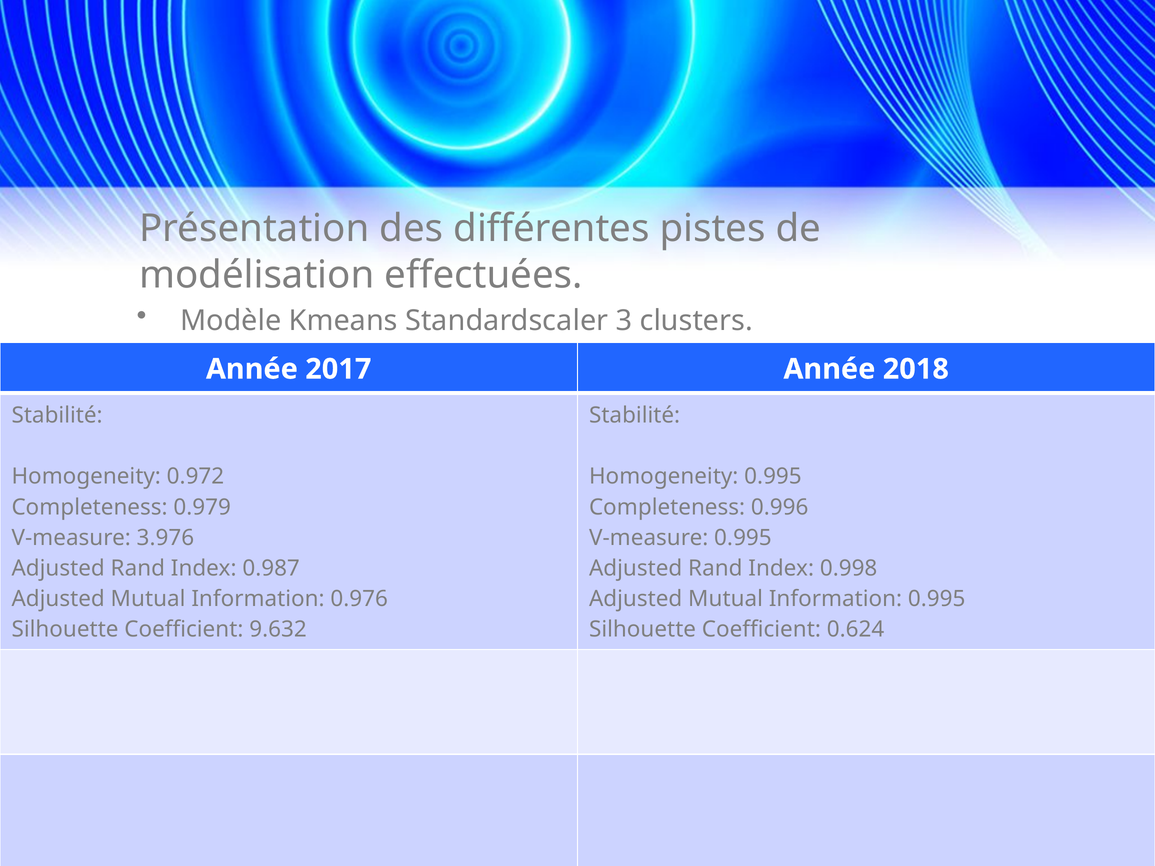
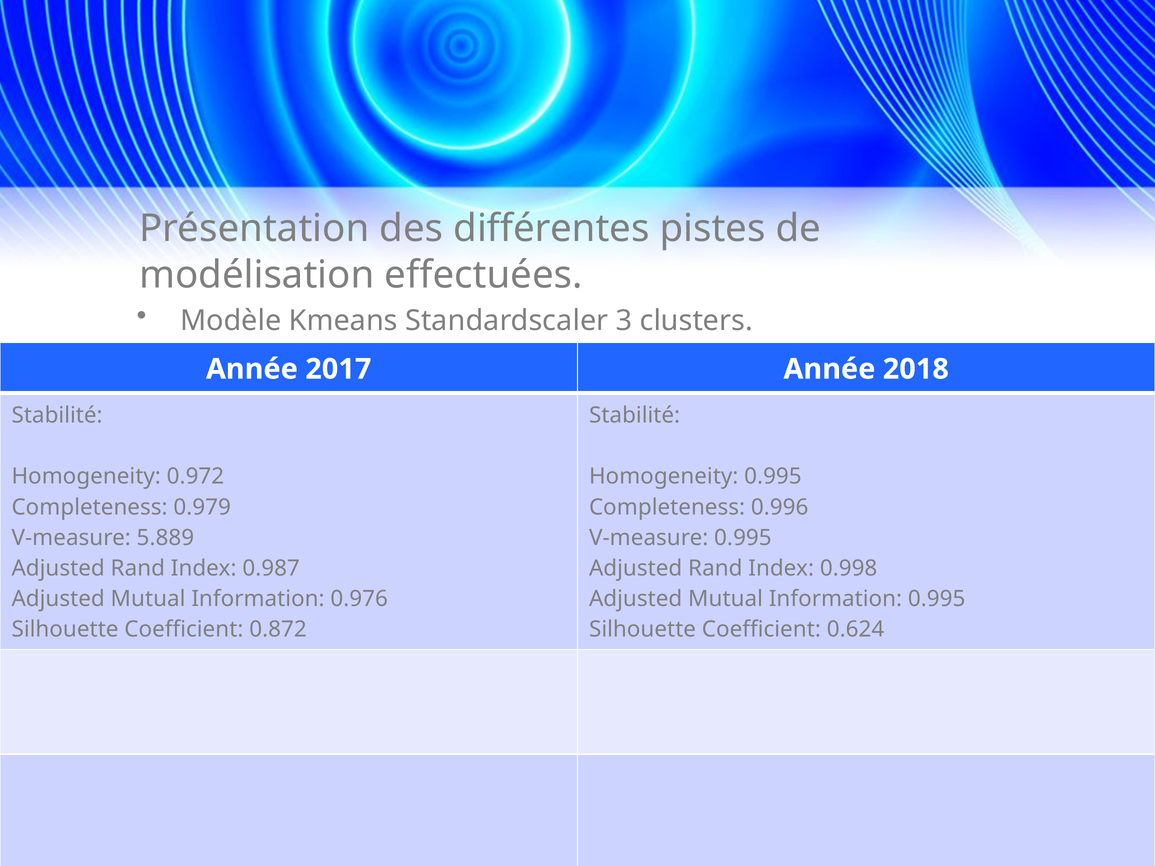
3.976: 3.976 -> 5.889
9.632: 9.632 -> 0.872
